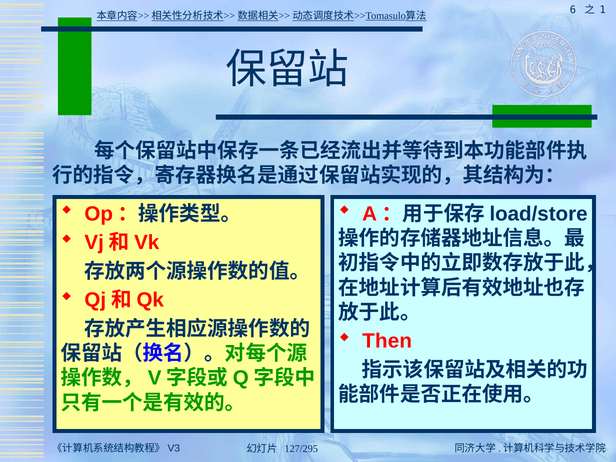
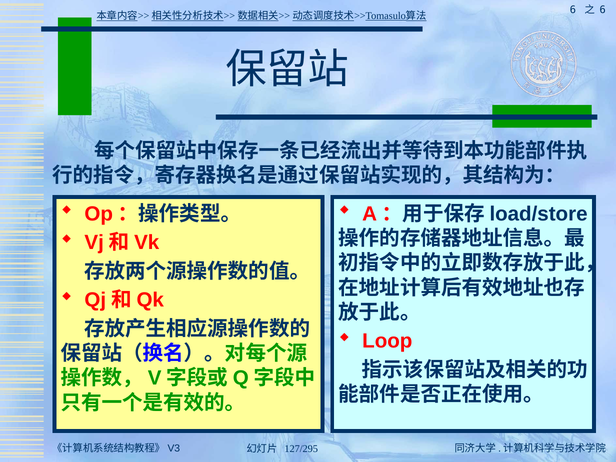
1 at (603, 10): 1 -> 6
Then: Then -> Loop
